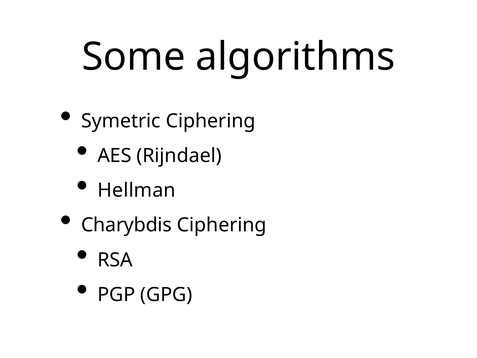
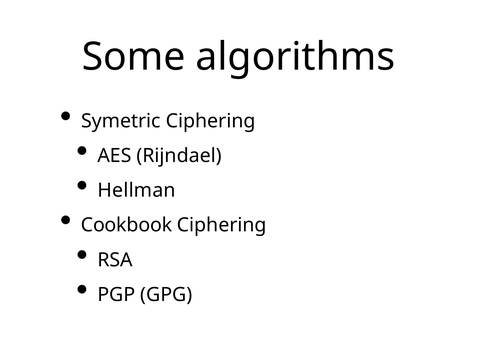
Charybdis: Charybdis -> Cookbook
